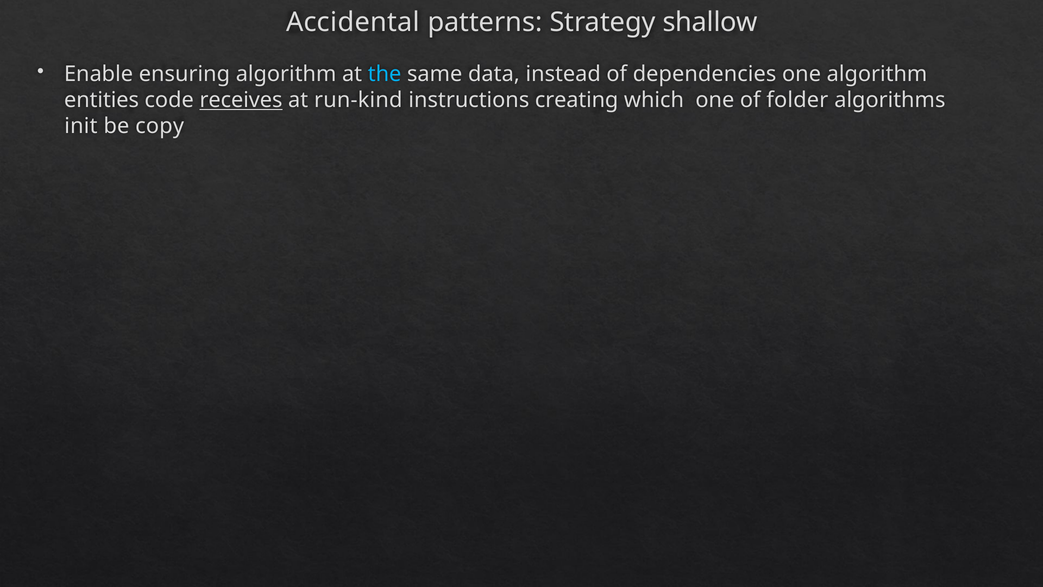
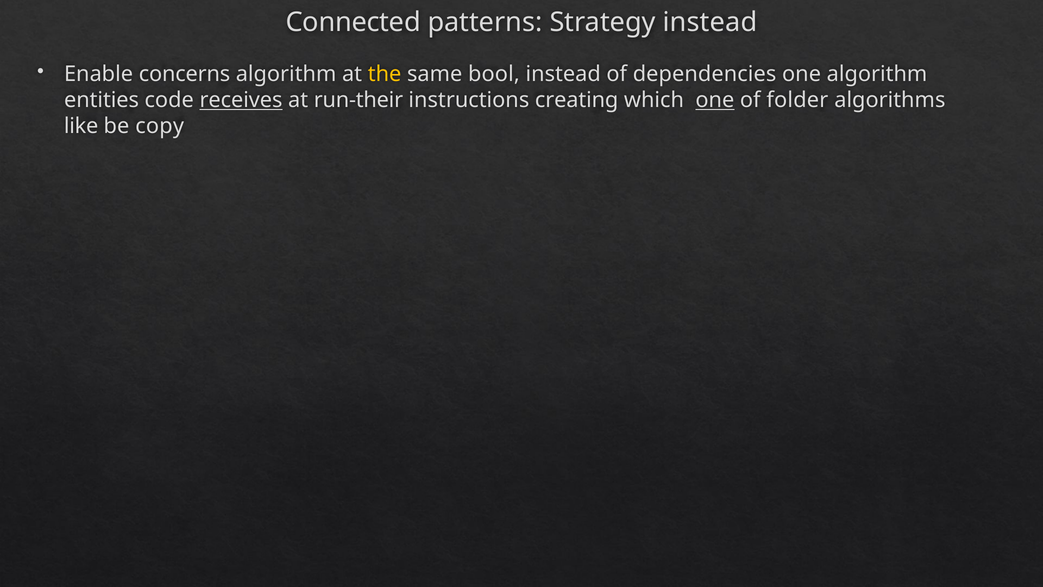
Accidental: Accidental -> Connected
Strategy shallow: shallow -> instead
ensuring: ensuring -> concerns
the colour: light blue -> yellow
data: data -> bool
run-kind: run-kind -> run-their
one at (715, 100) underline: none -> present
init: init -> like
